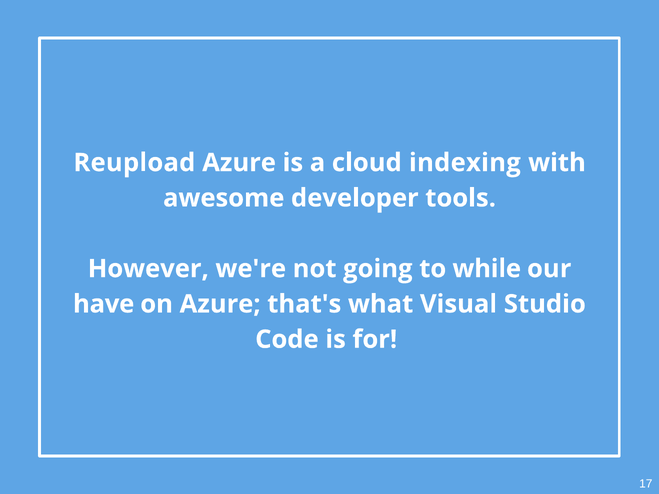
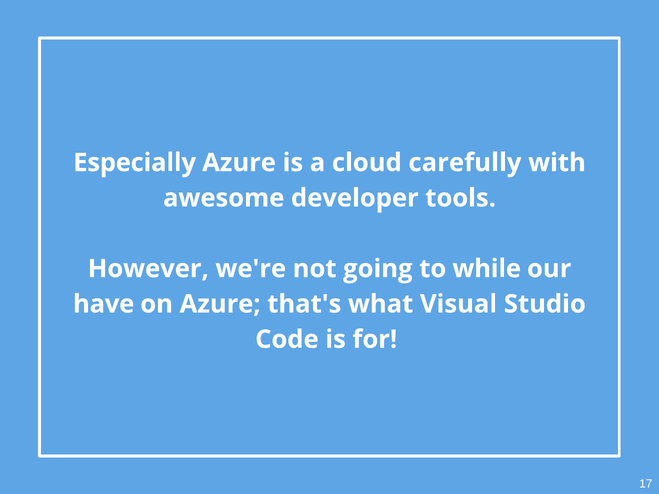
Reupload: Reupload -> Especially
indexing: indexing -> carefully
